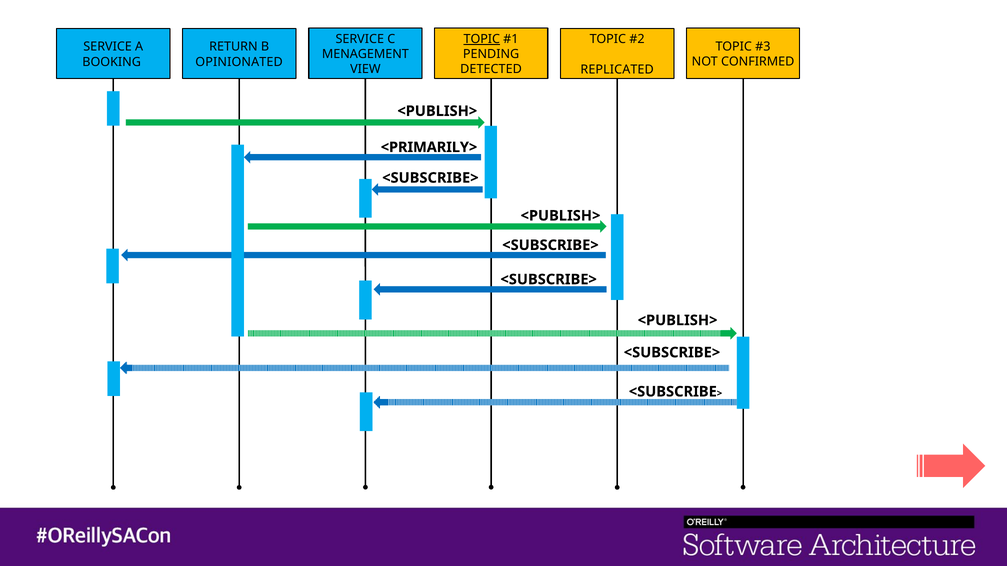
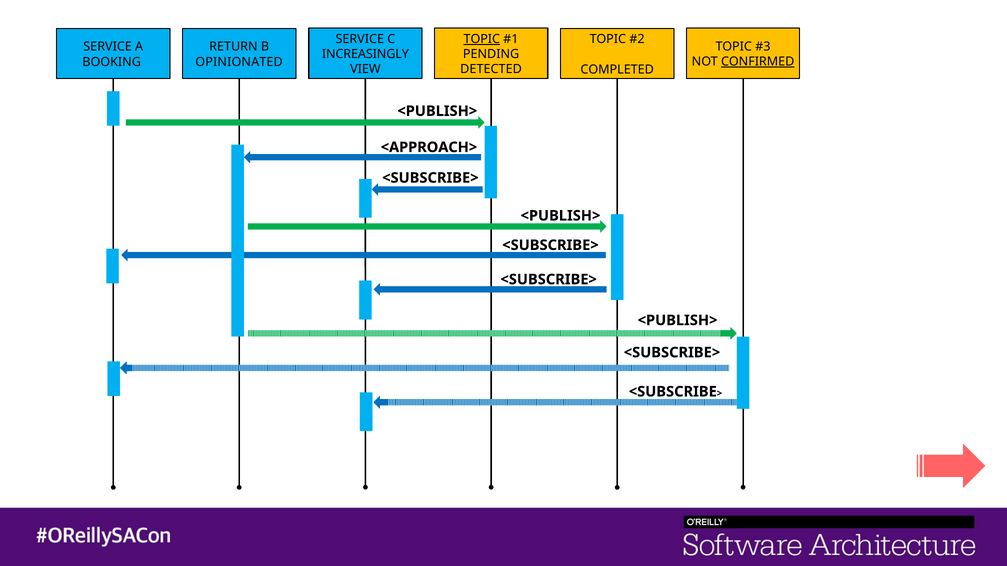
MENAGEMENT: MENAGEMENT -> INCREASINGLY
CONFIRMED underline: none -> present
REPLICATED: REPLICATED -> COMPLETED
<PRIMARILY>: <PRIMARILY> -> <APPROACH>
